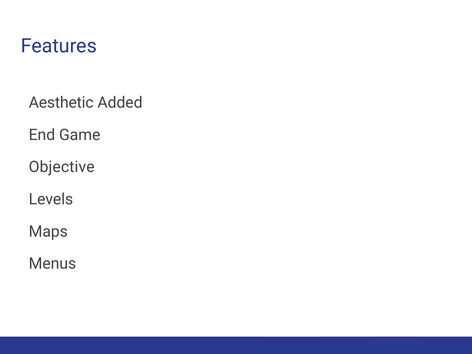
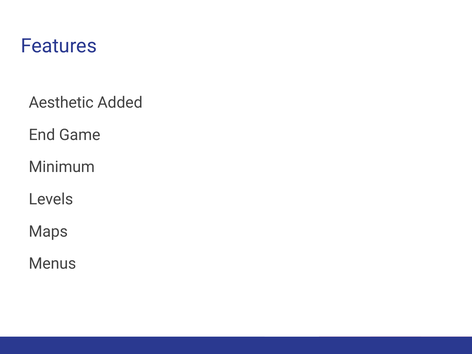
Objective: Objective -> Minimum
